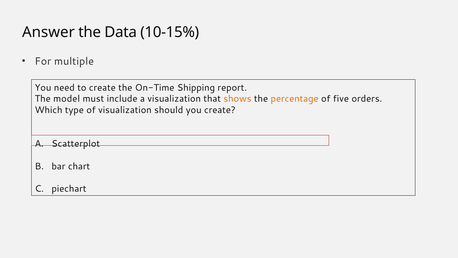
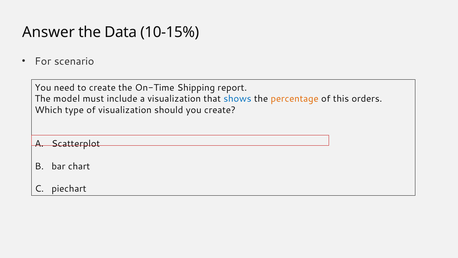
multiple: multiple -> scenario
shows colour: orange -> blue
five: five -> this
